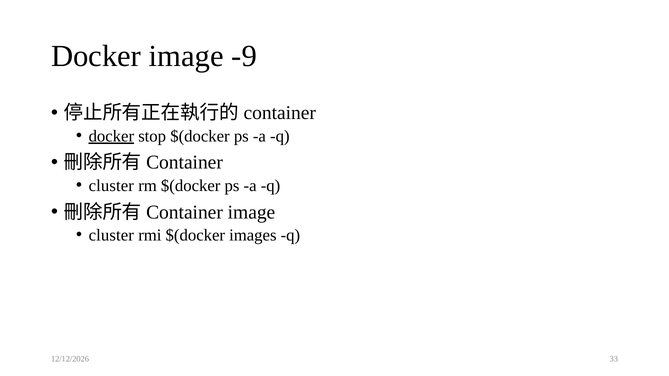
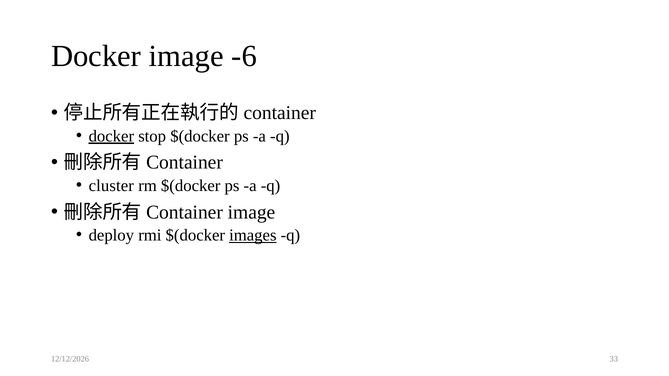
-9: -9 -> -6
cluster at (111, 235): cluster -> deploy
images underline: none -> present
